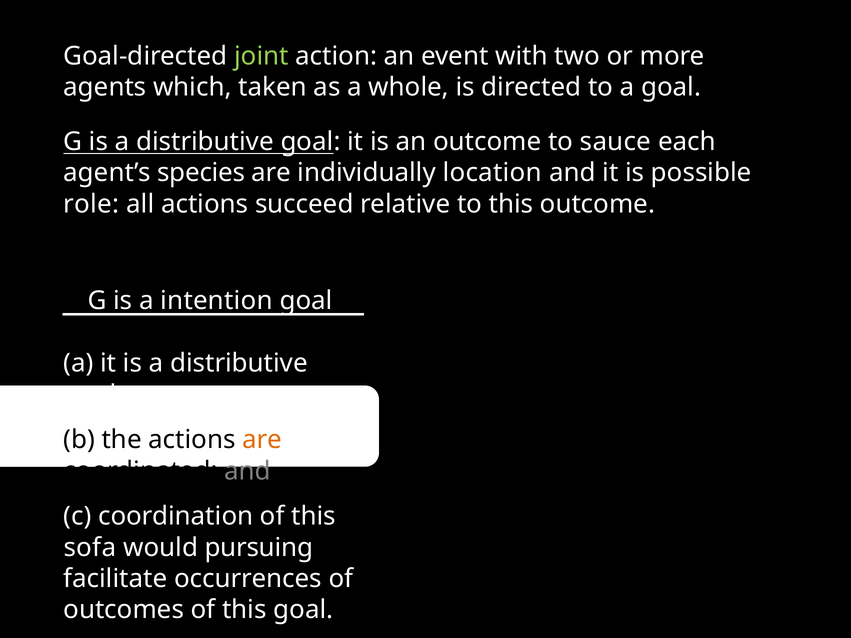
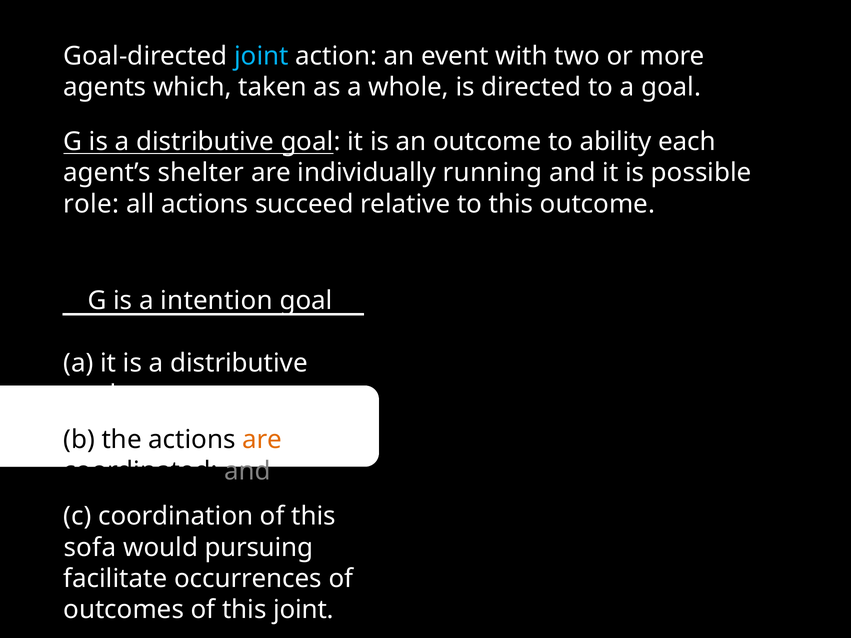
joint at (261, 56) colour: light green -> light blue
sauce: sauce -> ability
species: species -> shelter
location: location -> running
this goal: goal -> joint
